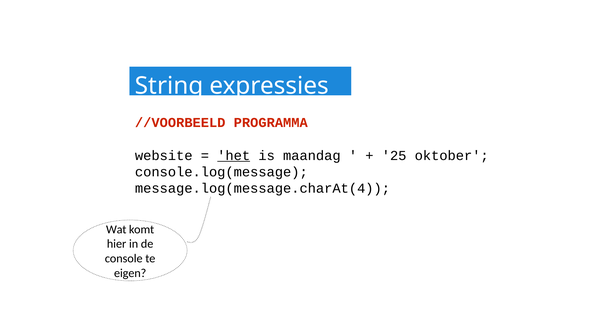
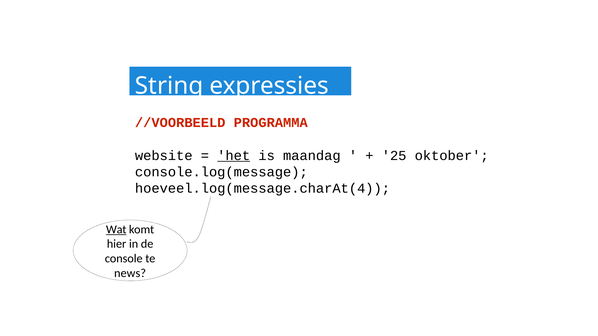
message.log(message.charAt(4: message.log(message.charAt(4 -> hoeveel.log(message.charAt(4
Wat underline: none -> present
eigen: eigen -> news
